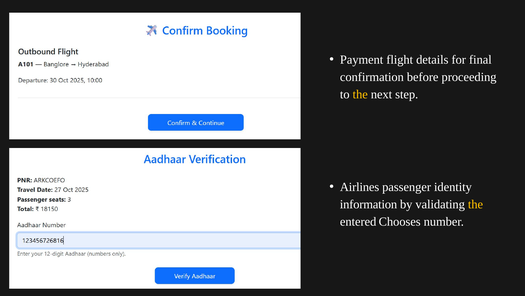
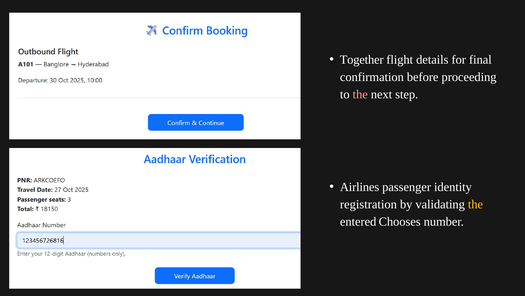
Payment: Payment -> Together
the at (360, 94) colour: yellow -> pink
information: information -> registration
